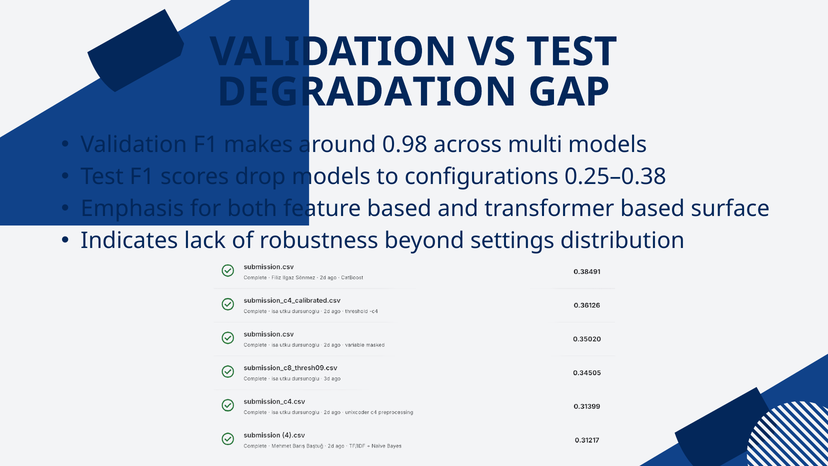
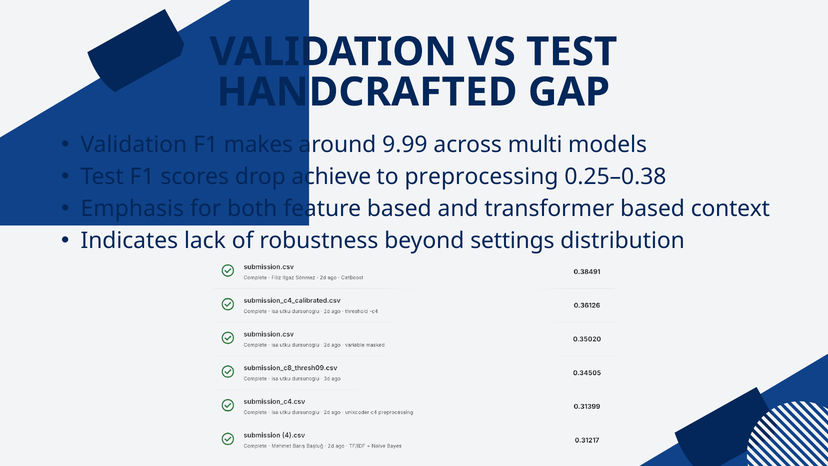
DEGRADATION: DEGRADATION -> HANDCRAFTED
0.98: 0.98 -> 9.99
drop models: models -> achieve
configurations: configurations -> preprocessing
surface: surface -> context
